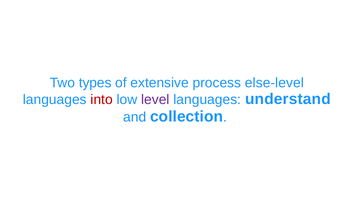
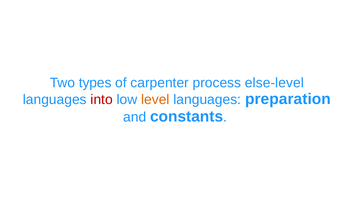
extensive: extensive -> carpenter
level colour: purple -> orange
understand: understand -> preparation
collection: collection -> constants
